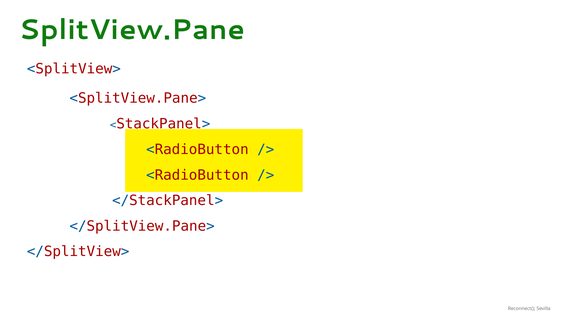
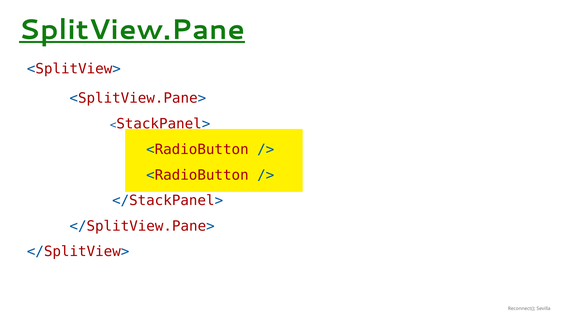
SplitView.Pane underline: none -> present
